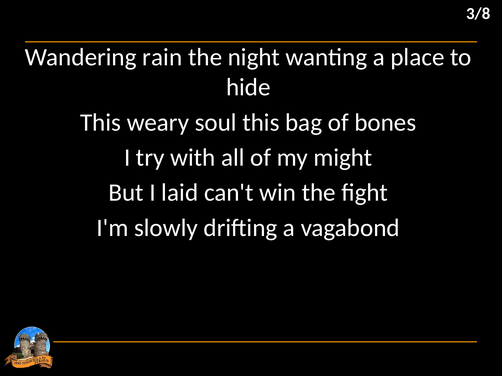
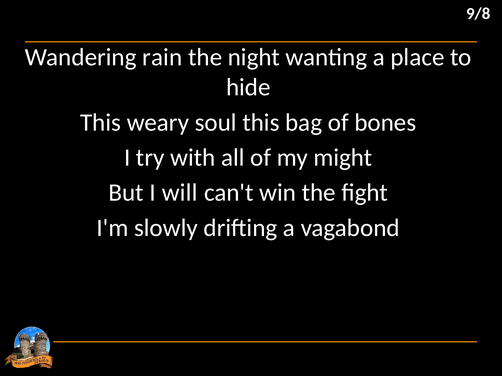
3/8: 3/8 -> 9/8
laid: laid -> will
